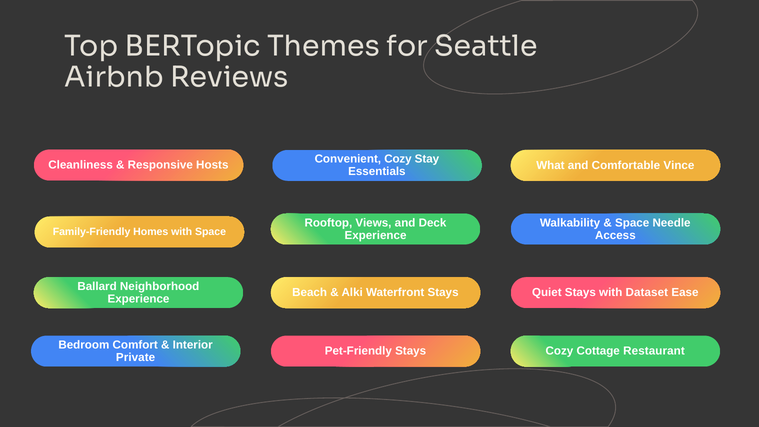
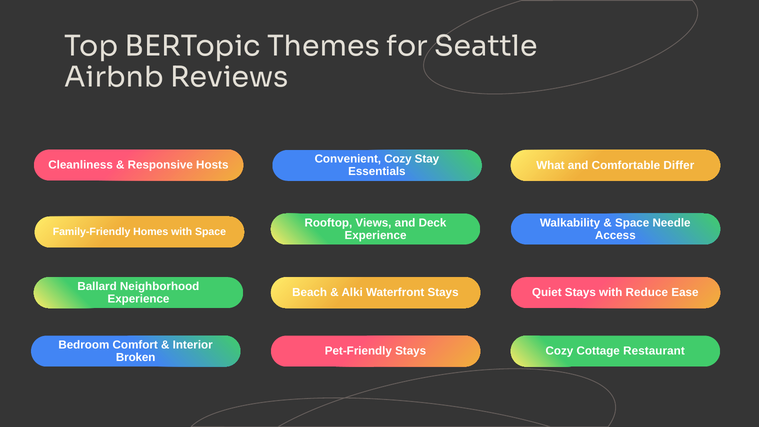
Vince: Vince -> Differ
Dataset: Dataset -> Reduce
Private: Private -> Broken
